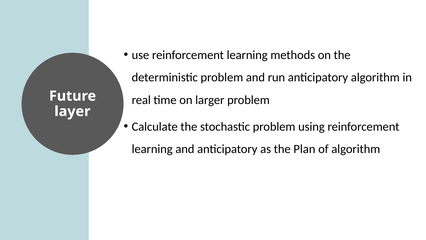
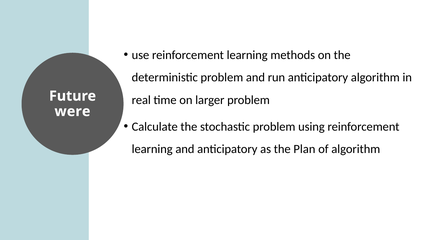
layer: layer -> were
